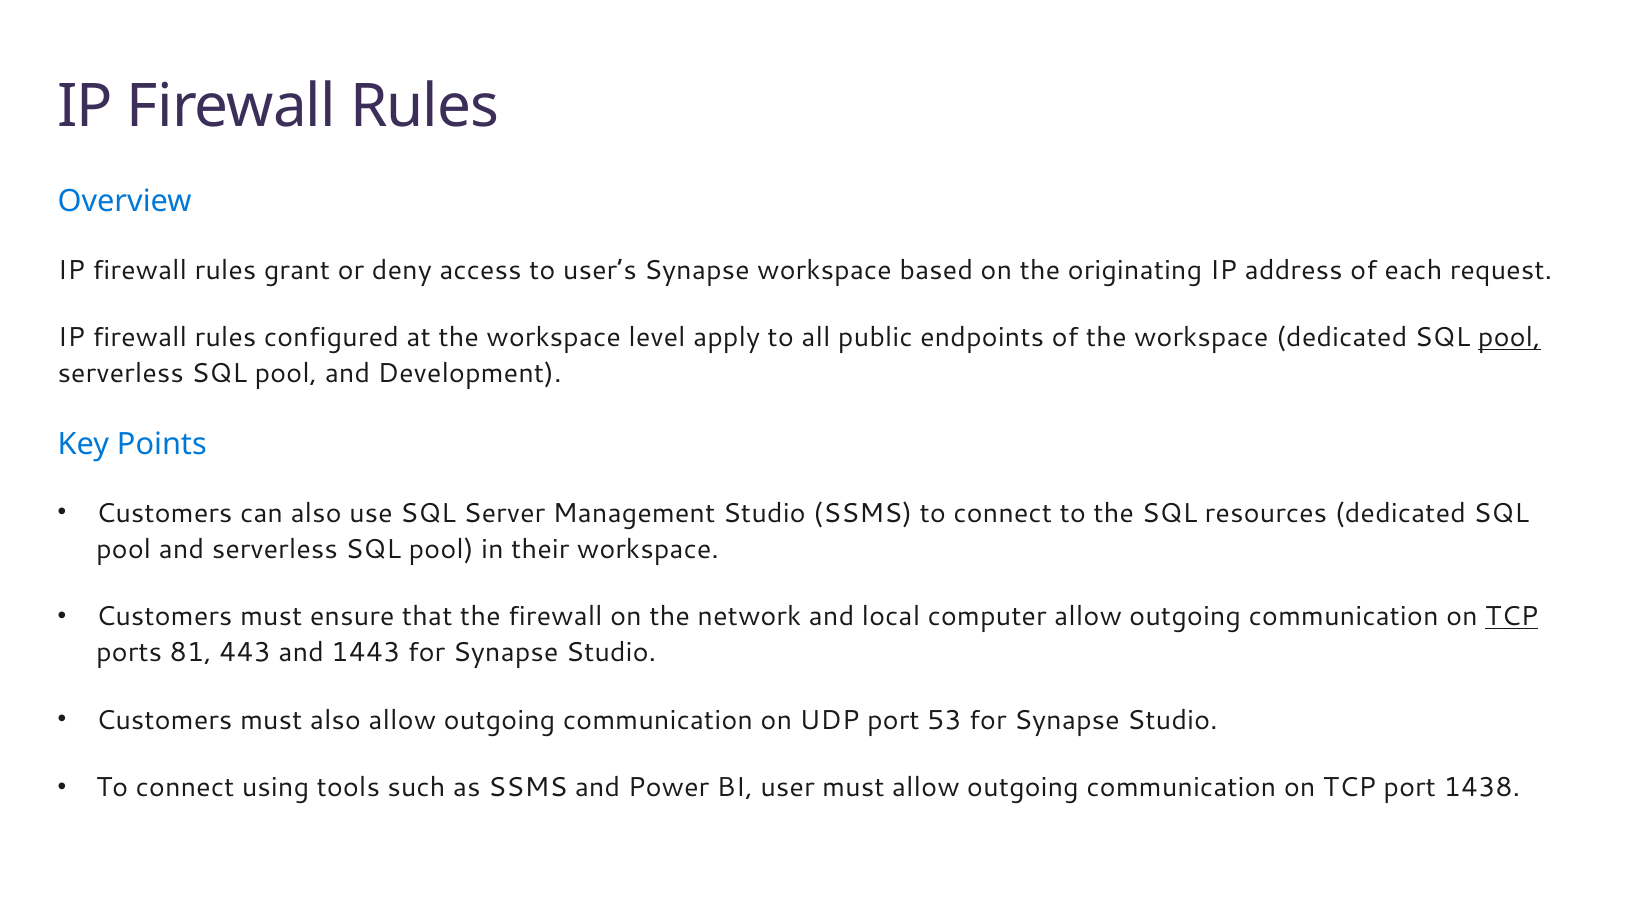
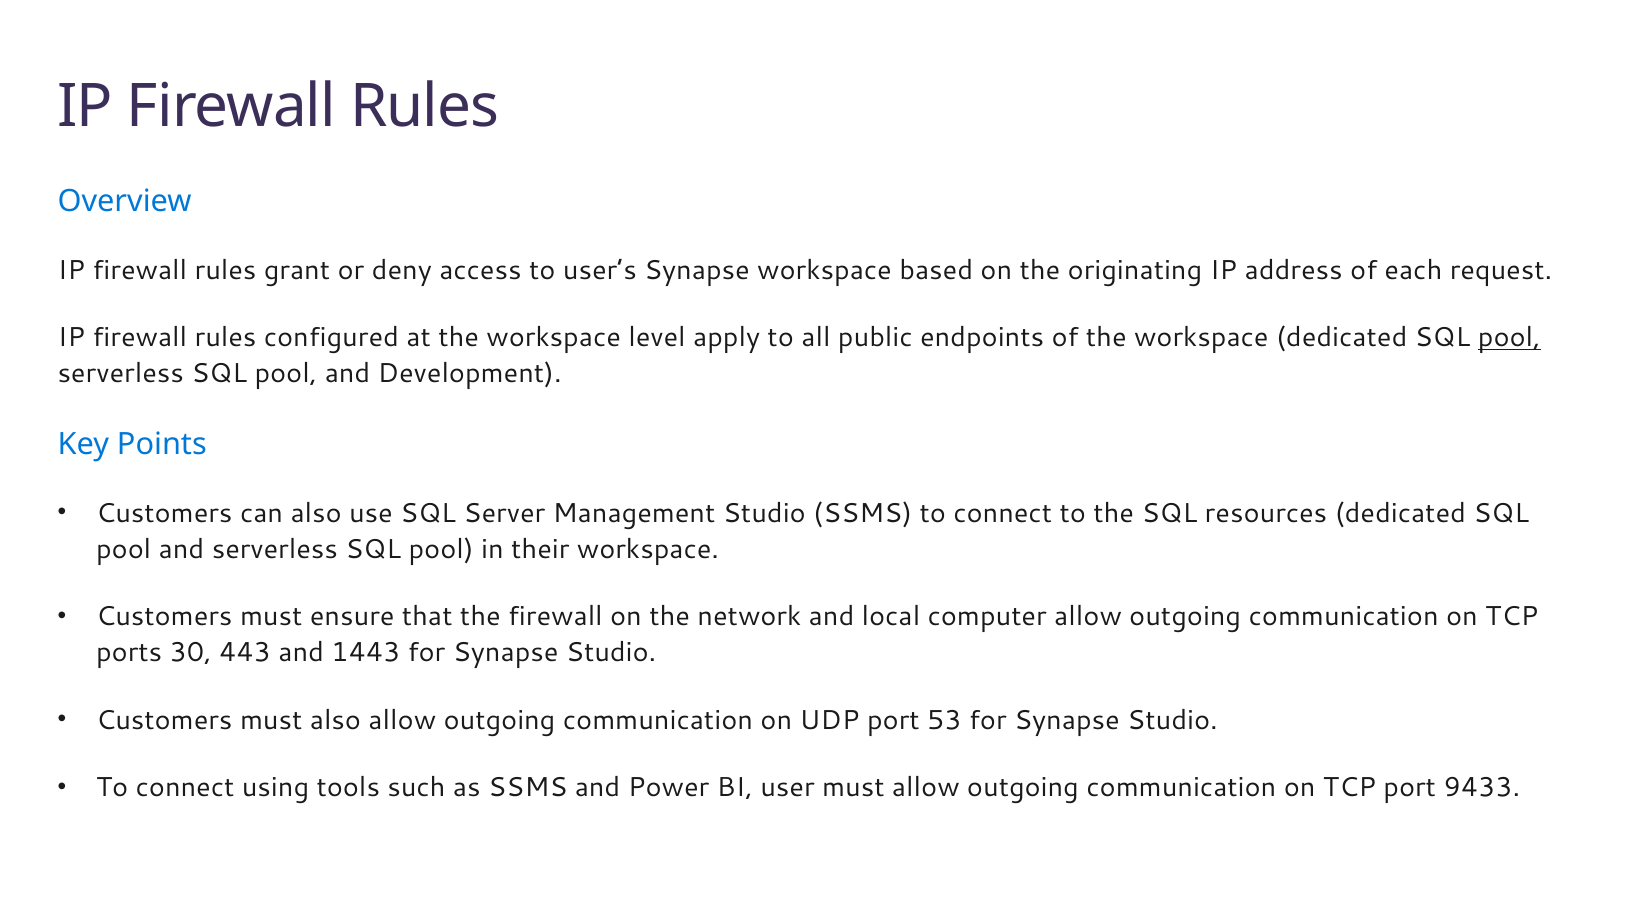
TCP at (1512, 617) underline: present -> none
81: 81 -> 30
1438: 1438 -> 9433
